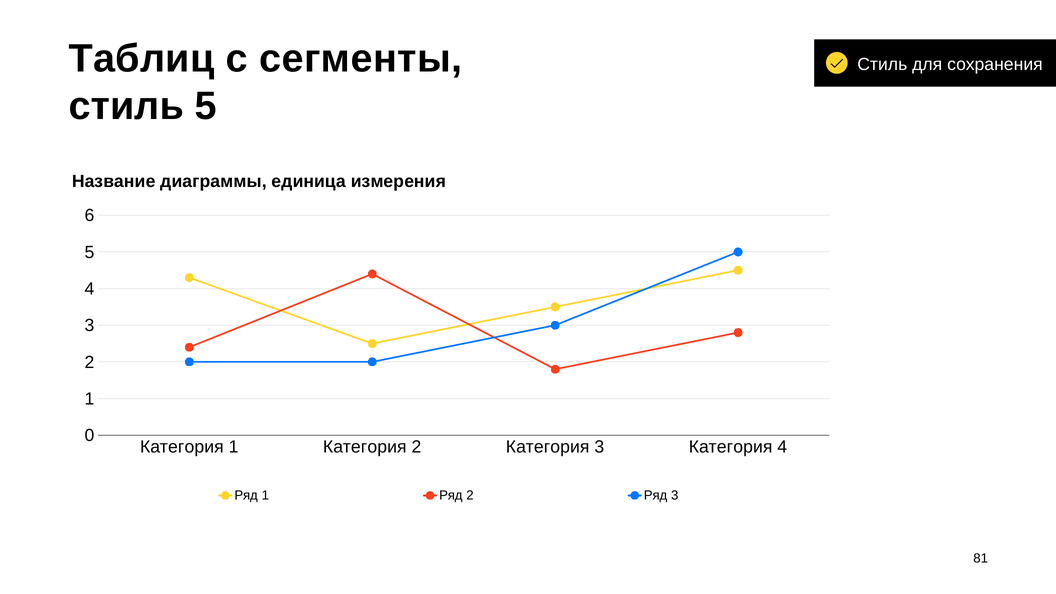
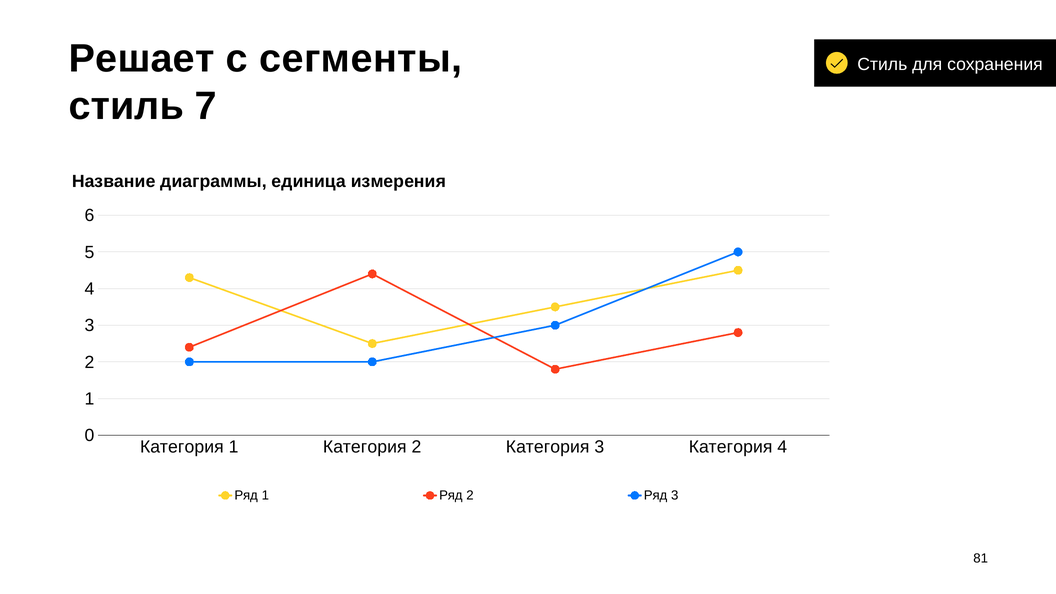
Таблиц: Таблиц -> Решает
стиль 5: 5 -> 7
